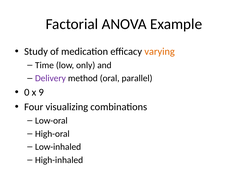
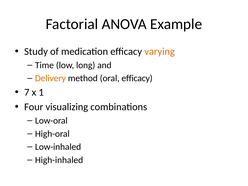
only: only -> long
Delivery colour: purple -> orange
oral parallel: parallel -> efficacy
0: 0 -> 7
9: 9 -> 1
